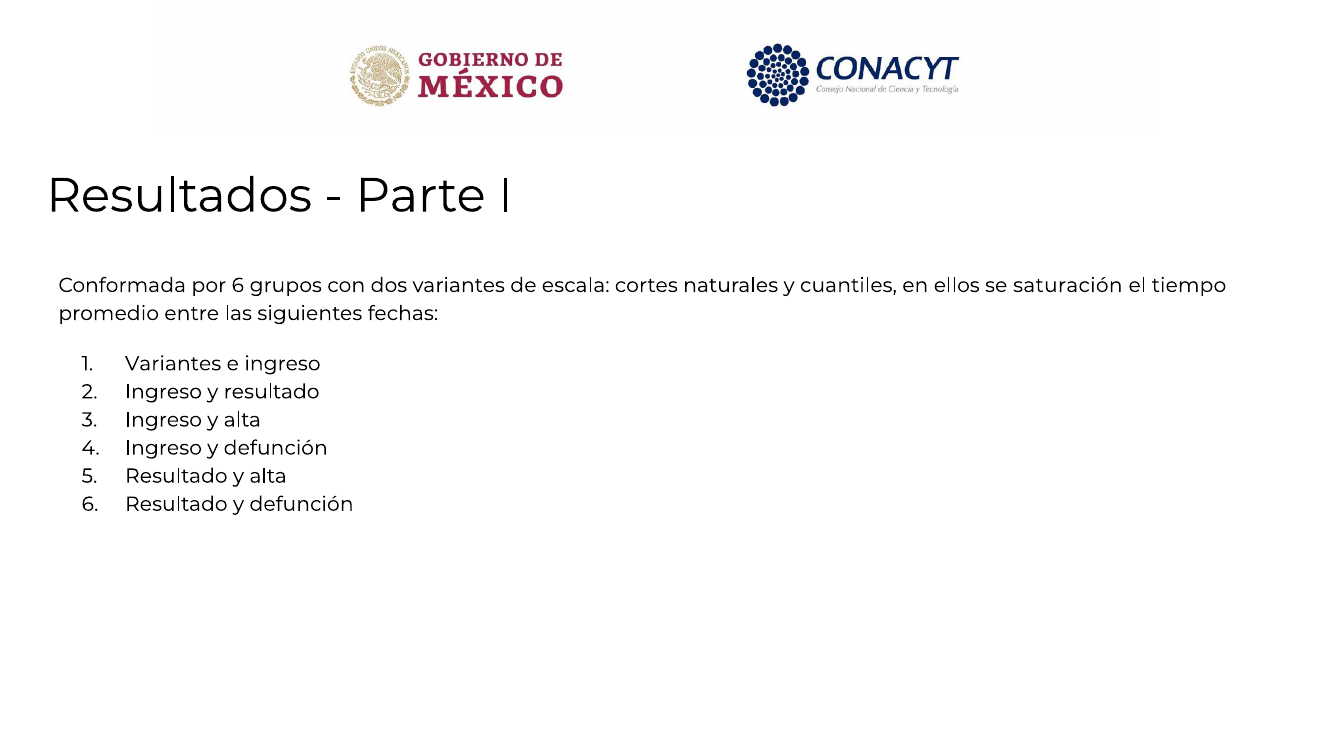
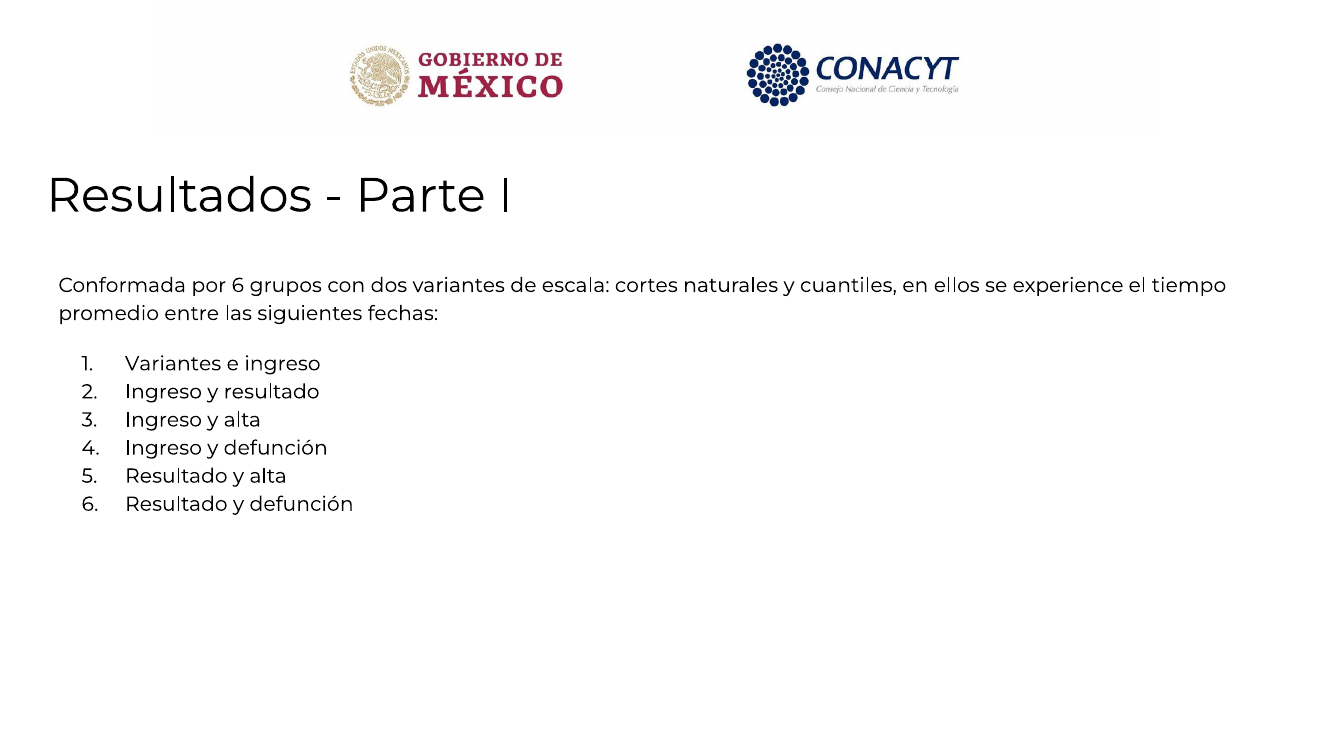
saturación: saturación -> experience
